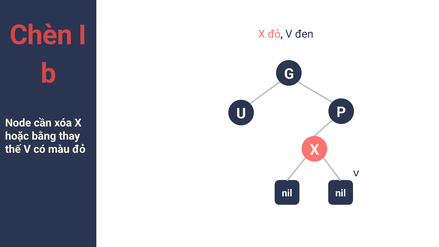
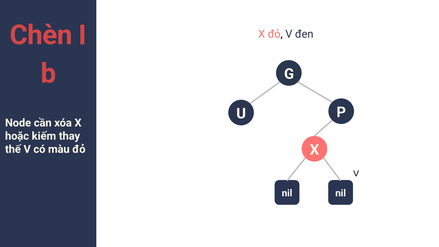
bằng: bằng -> kiếm
